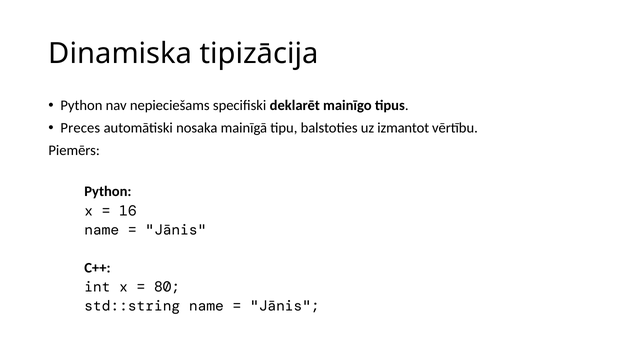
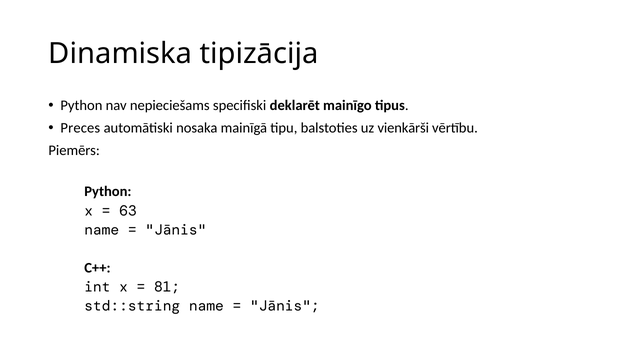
izmantot: izmantot -> vienkārši
16: 16 -> 63
80: 80 -> 81
